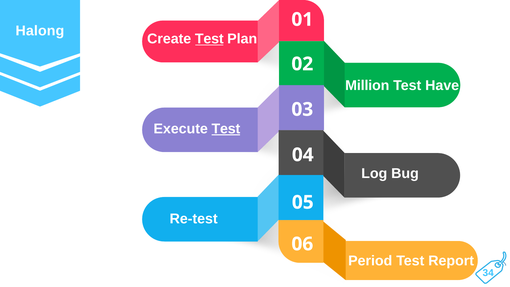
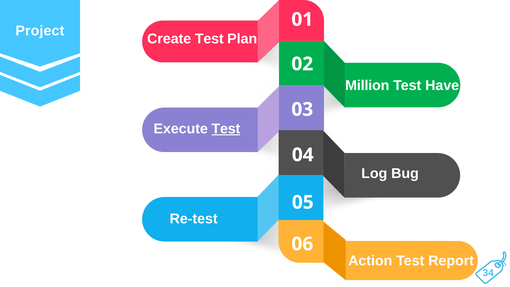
Halong: Halong -> Project
Test at (209, 39) underline: present -> none
Period: Period -> Action
